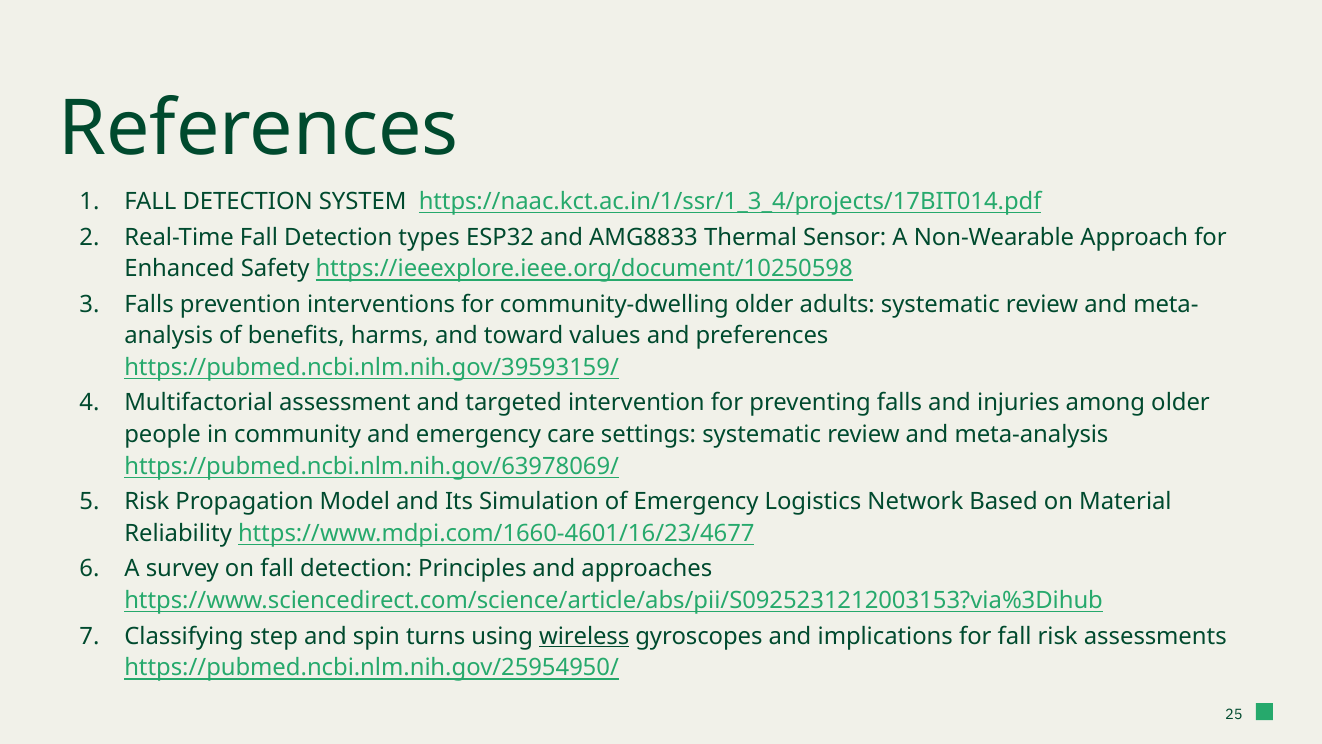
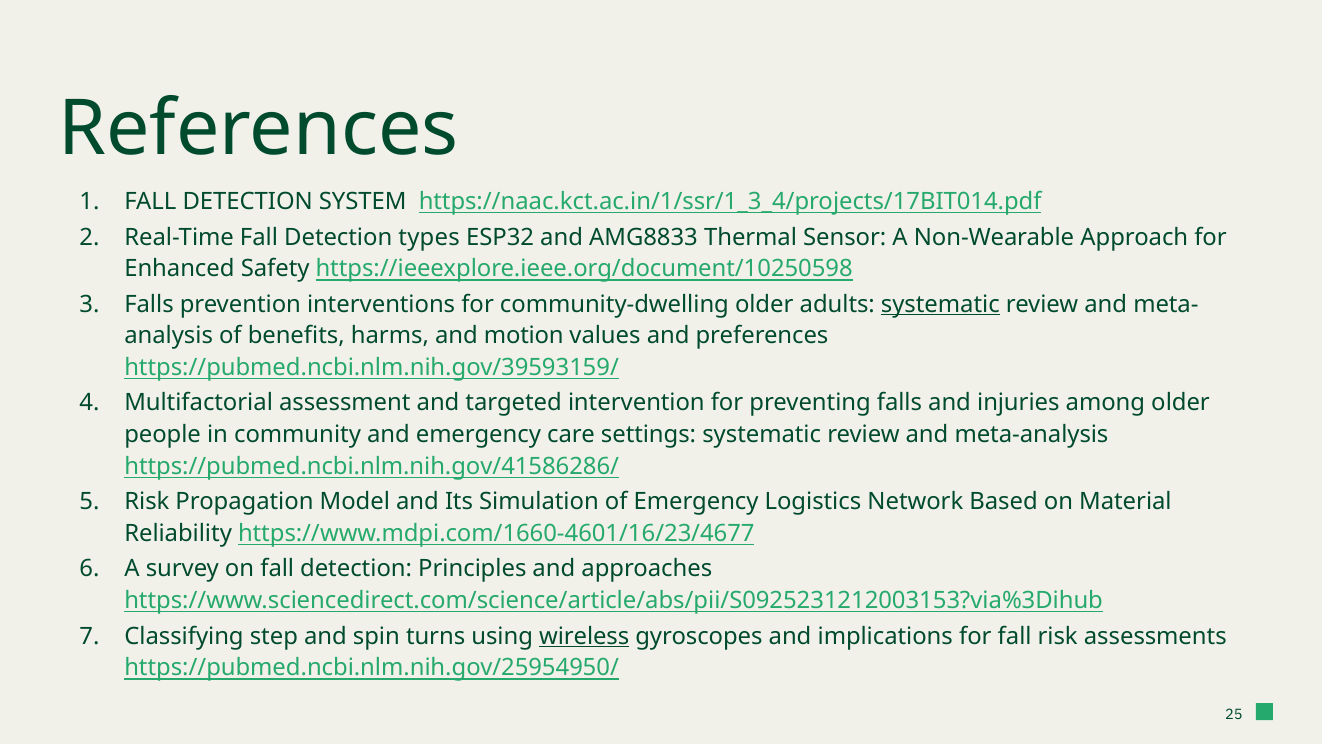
systematic at (940, 304) underline: none -> present
toward: toward -> motion
https://pubmed.ncbi.nlm.nih.gov/63978069/: https://pubmed.ncbi.nlm.nih.gov/63978069/ -> https://pubmed.ncbi.nlm.nih.gov/41586286/
